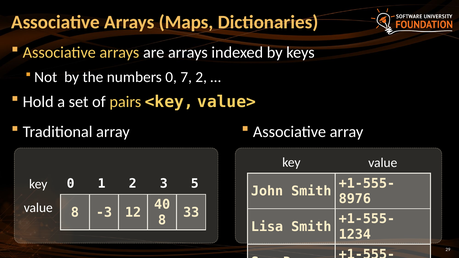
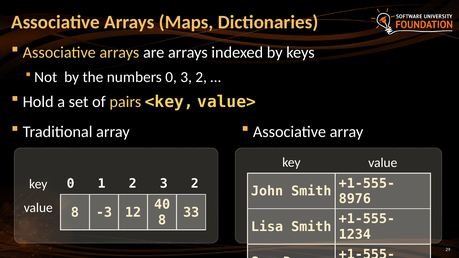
0 7: 7 -> 3
2 3 5: 5 -> 2
